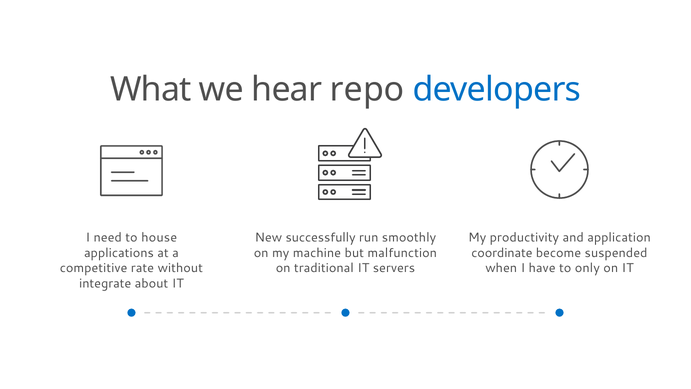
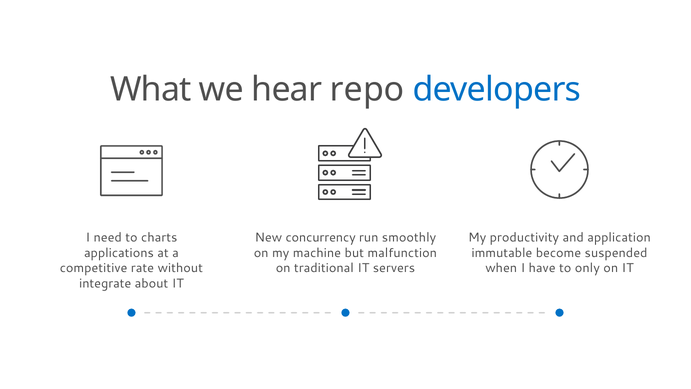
house: house -> charts
successfully: successfully -> concurrency
coordinate: coordinate -> immutable
